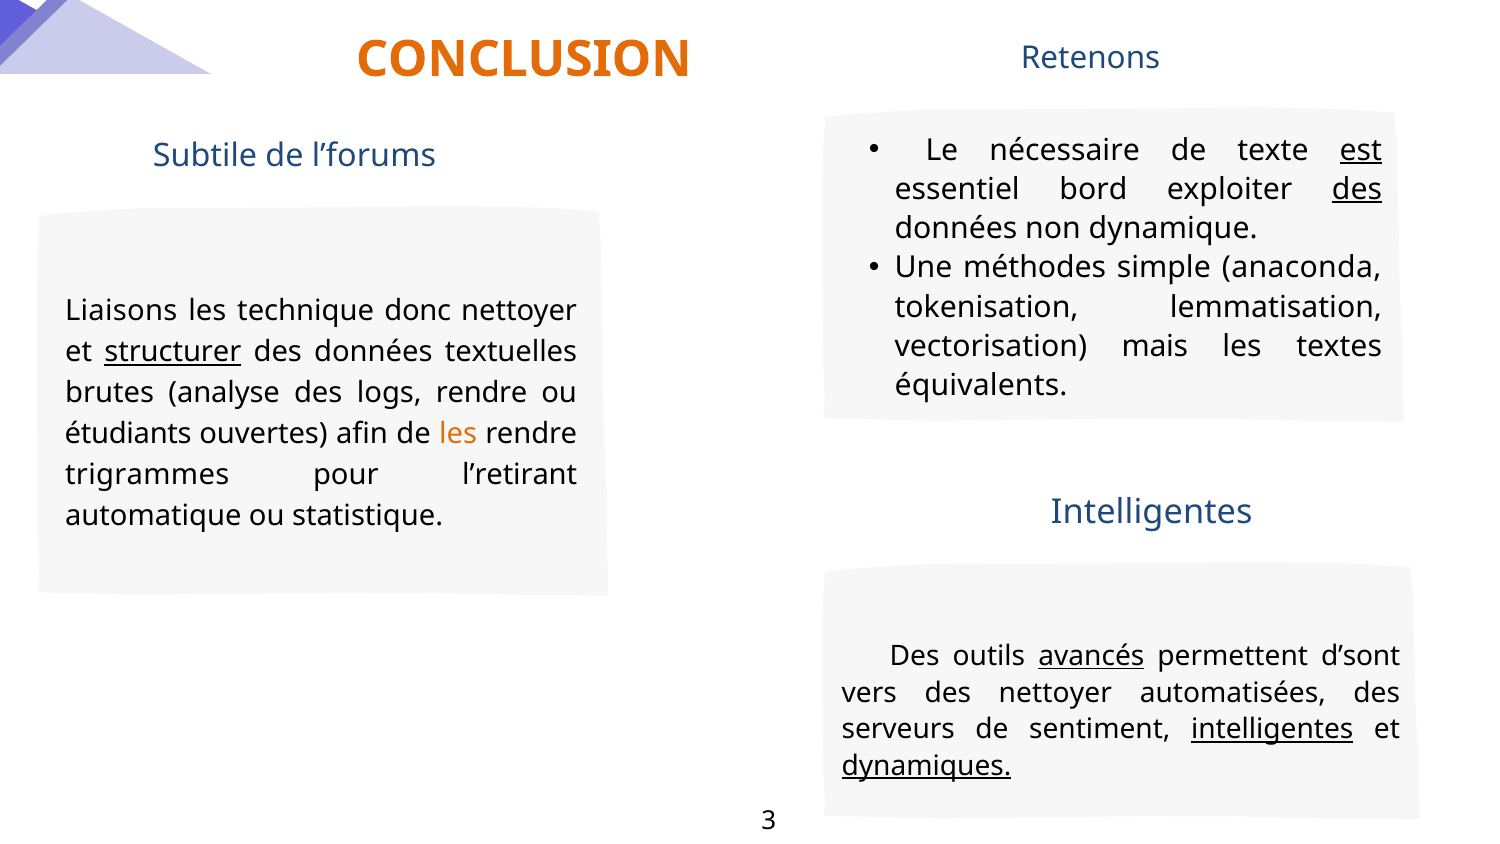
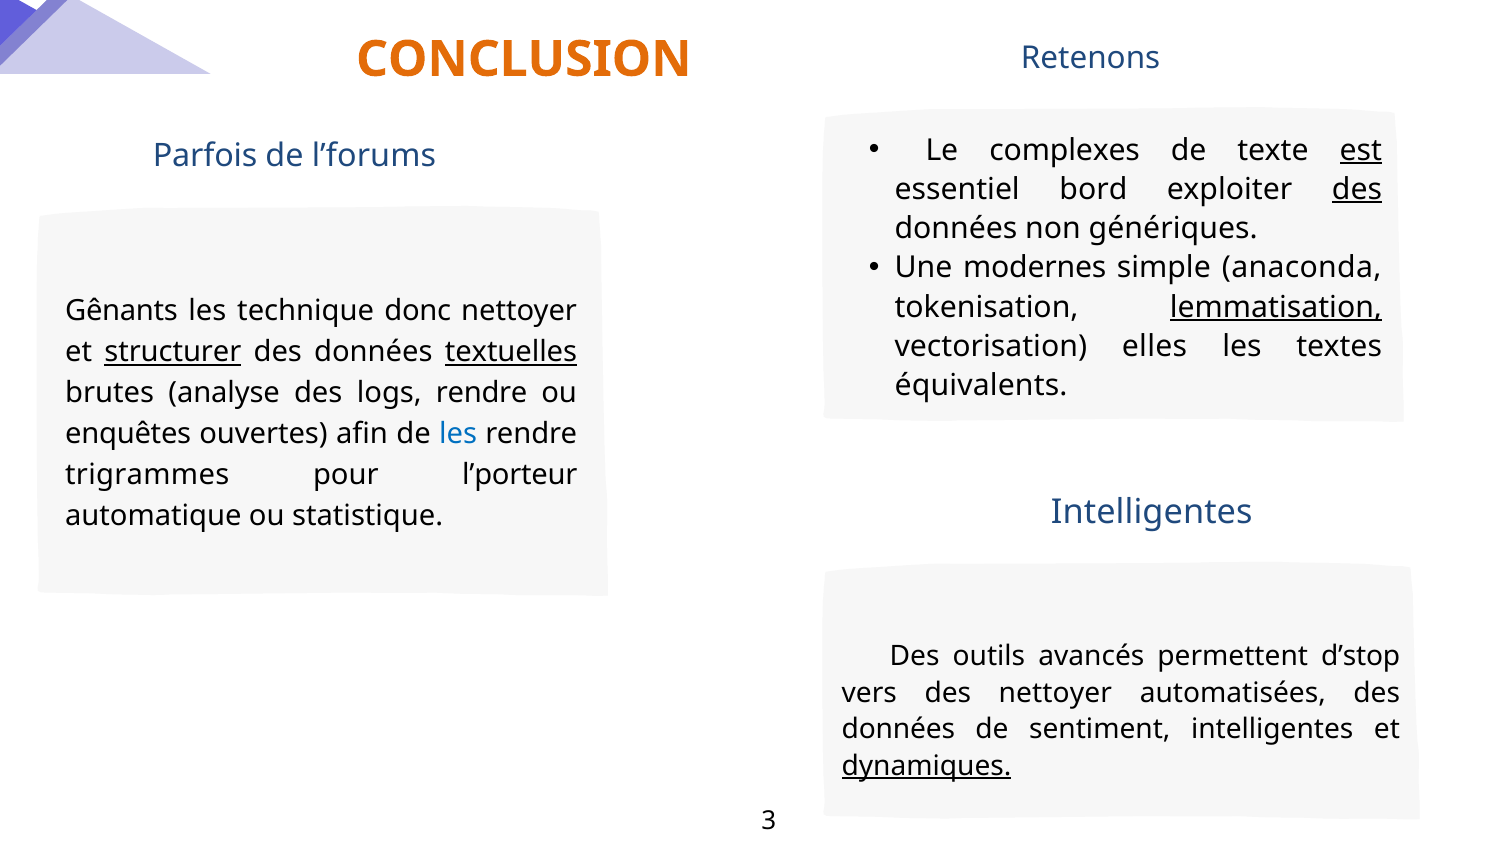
nécessaire: nécessaire -> complexes
Subtile: Subtile -> Parfois
dynamique: dynamique -> génériques
méthodes: méthodes -> modernes
lemmatisation underline: none -> present
Liaisons: Liaisons -> Gênants
mais: mais -> elles
textuelles underline: none -> present
étudiants: étudiants -> enquêtes
les at (458, 434) colour: orange -> blue
l’retirant: l’retirant -> l’porteur
avancés underline: present -> none
d’sont: d’sont -> d’stop
serveurs at (898, 729): serveurs -> données
intelligentes at (1272, 729) underline: present -> none
